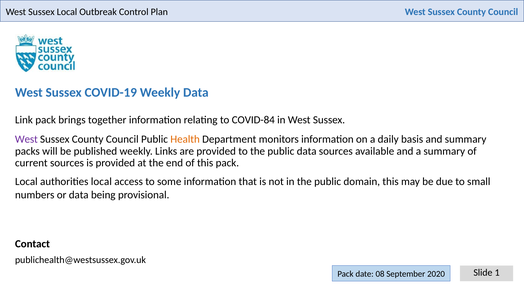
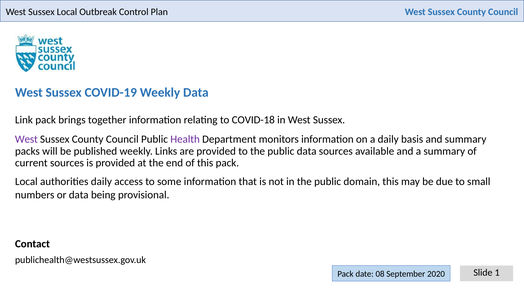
COVID-84: COVID-84 -> COVID-18
Health colour: orange -> purple
authorities local: local -> daily
